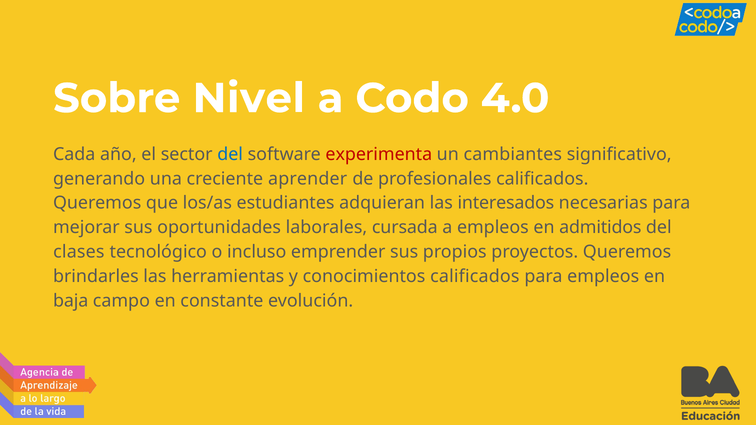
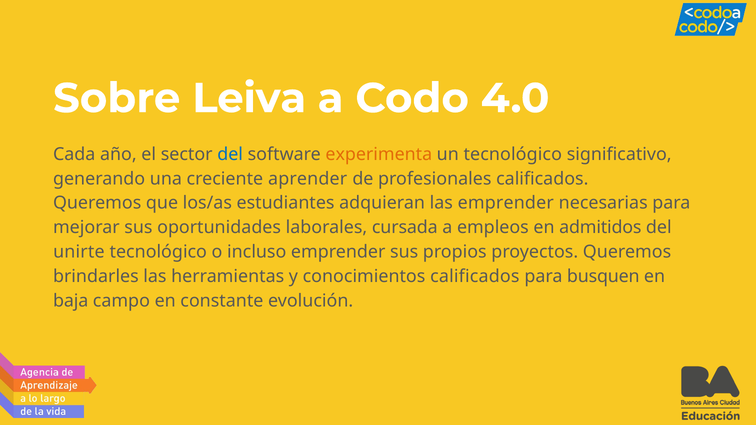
Nivel: Nivel -> Leiva
experimenta colour: red -> orange
un cambiantes: cambiantes -> tecnológico
las interesados: interesados -> emprender
clases: clases -> unirte
para empleos: empleos -> busquen
